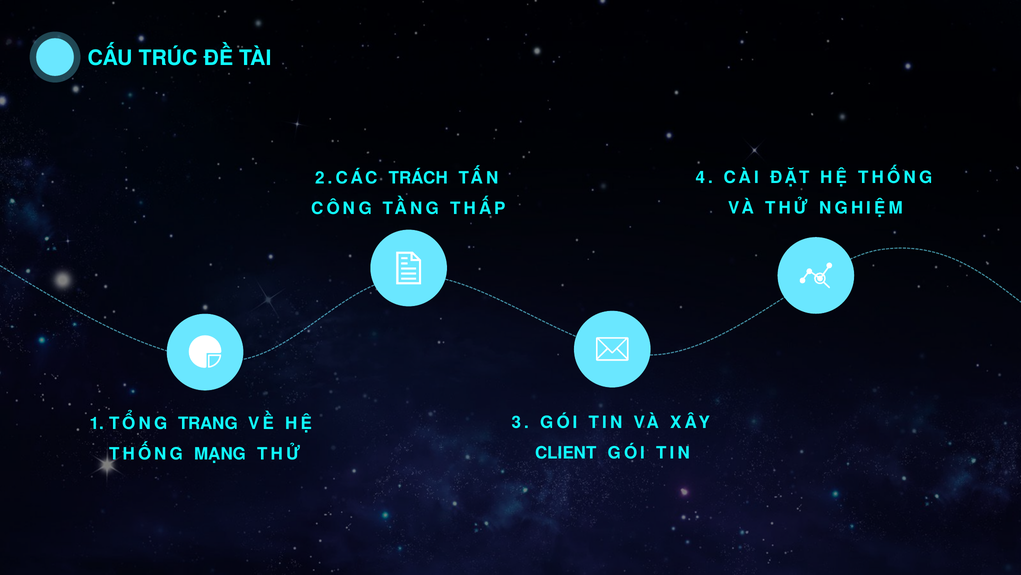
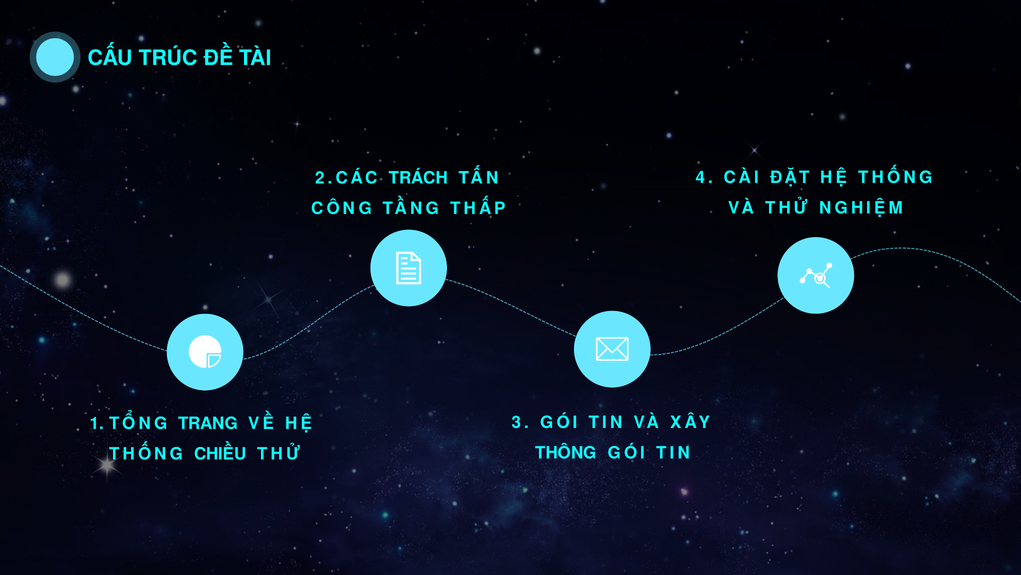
CLIENT: CLIENT -> THÔNG
MẠNG: MẠNG -> CHIỀU
